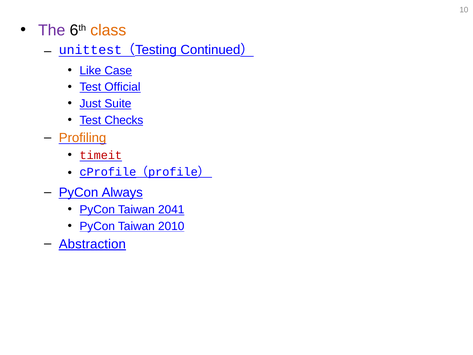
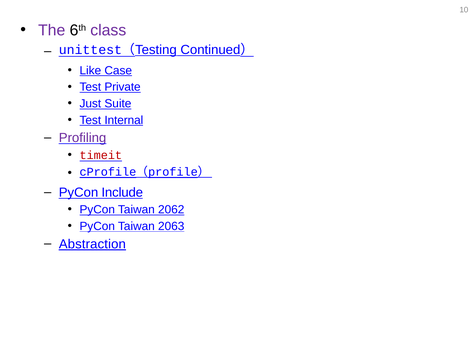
class colour: orange -> purple
Official: Official -> Private
Checks: Checks -> Internal
Profiling colour: orange -> purple
Always: Always -> Include
2041: 2041 -> 2062
2010: 2010 -> 2063
